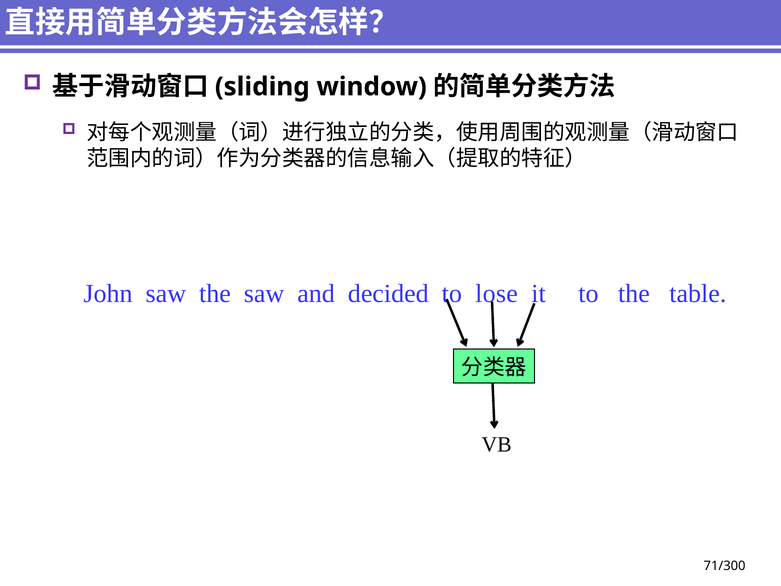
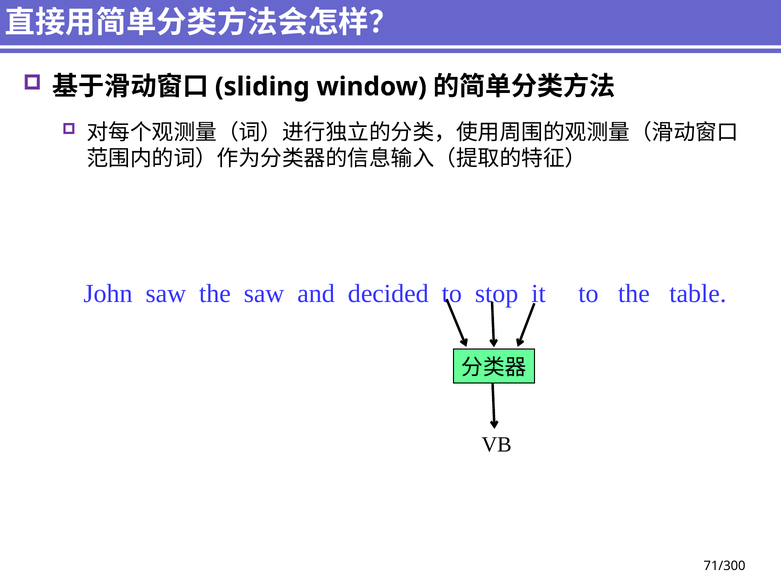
lose: lose -> stop
